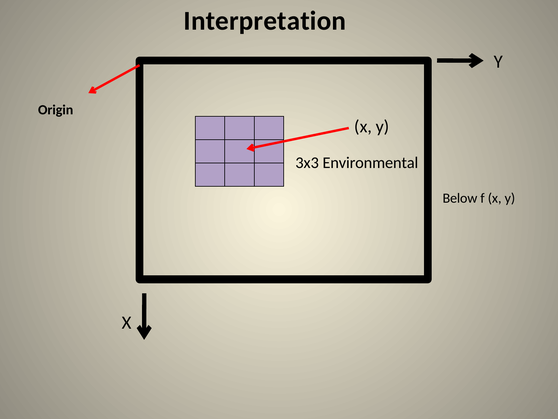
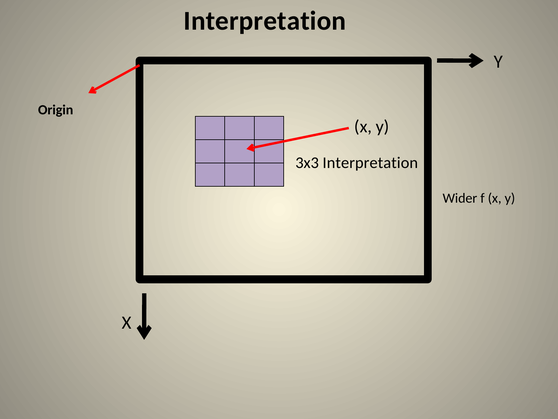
3x3 Environmental: Environmental -> Interpretation
Below: Below -> Wider
